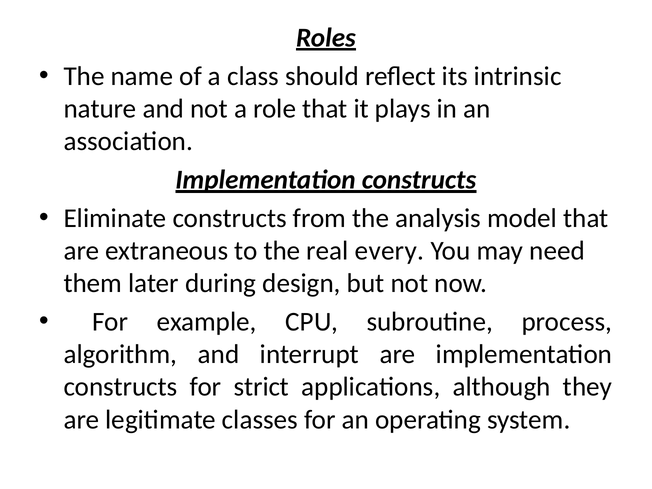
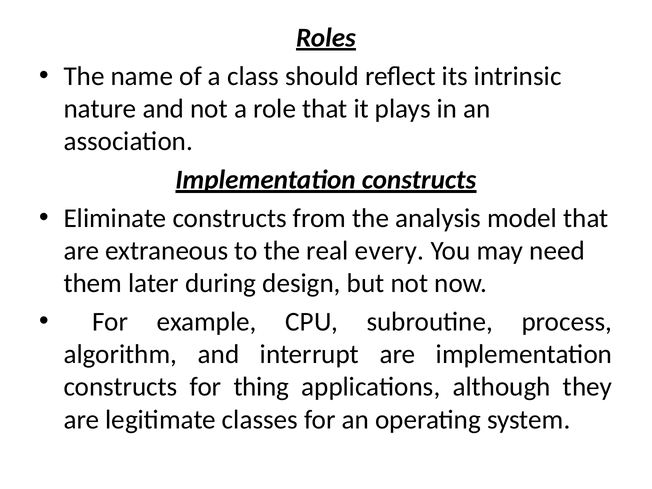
strict: strict -> thing
